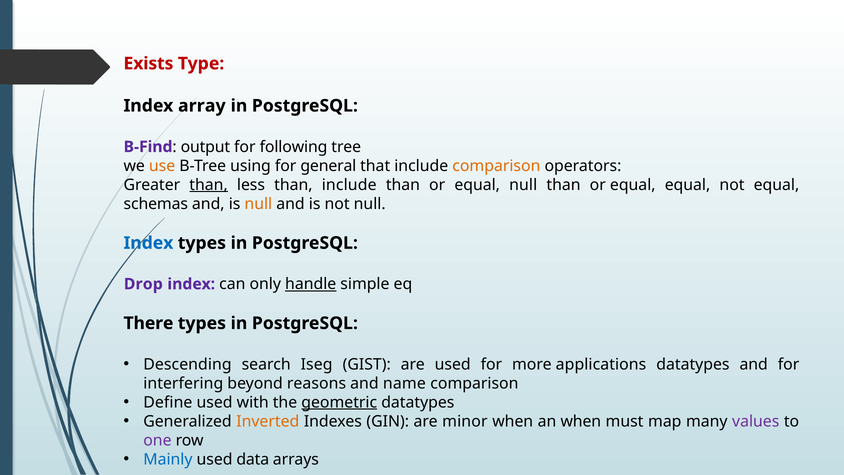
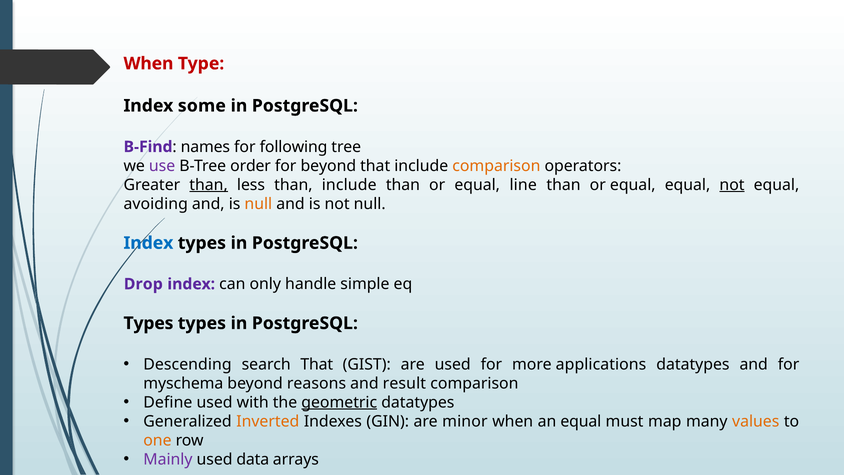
Exists at (148, 63): Exists -> When
array: array -> some
output: output -> names
use colour: orange -> purple
using: using -> order
for general: general -> beyond
equal null: null -> line
not at (732, 185) underline: none -> present
schemas: schemas -> avoiding
handle underline: present -> none
There at (148, 323): There -> Types
search Iseg: Iseg -> That
interfering: interfering -> myschema
name: name -> result
an when: when -> equal
values colour: purple -> orange
one colour: purple -> orange
Mainly colour: blue -> purple
